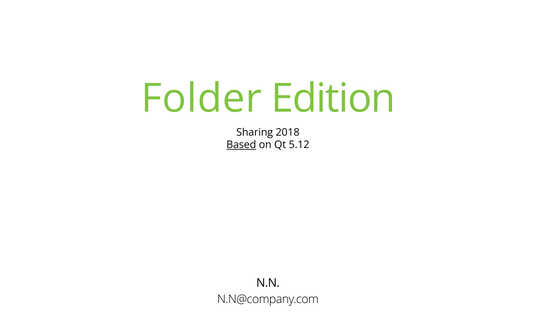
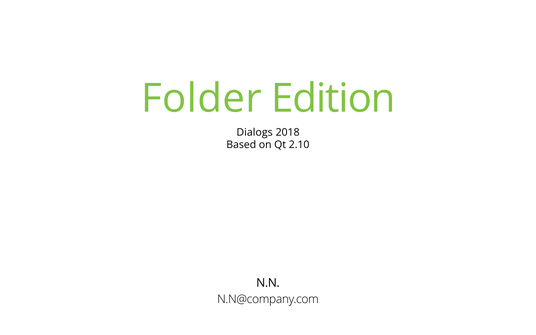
Sharing: Sharing -> Dialogs
Based underline: present -> none
5.12: 5.12 -> 2.10
